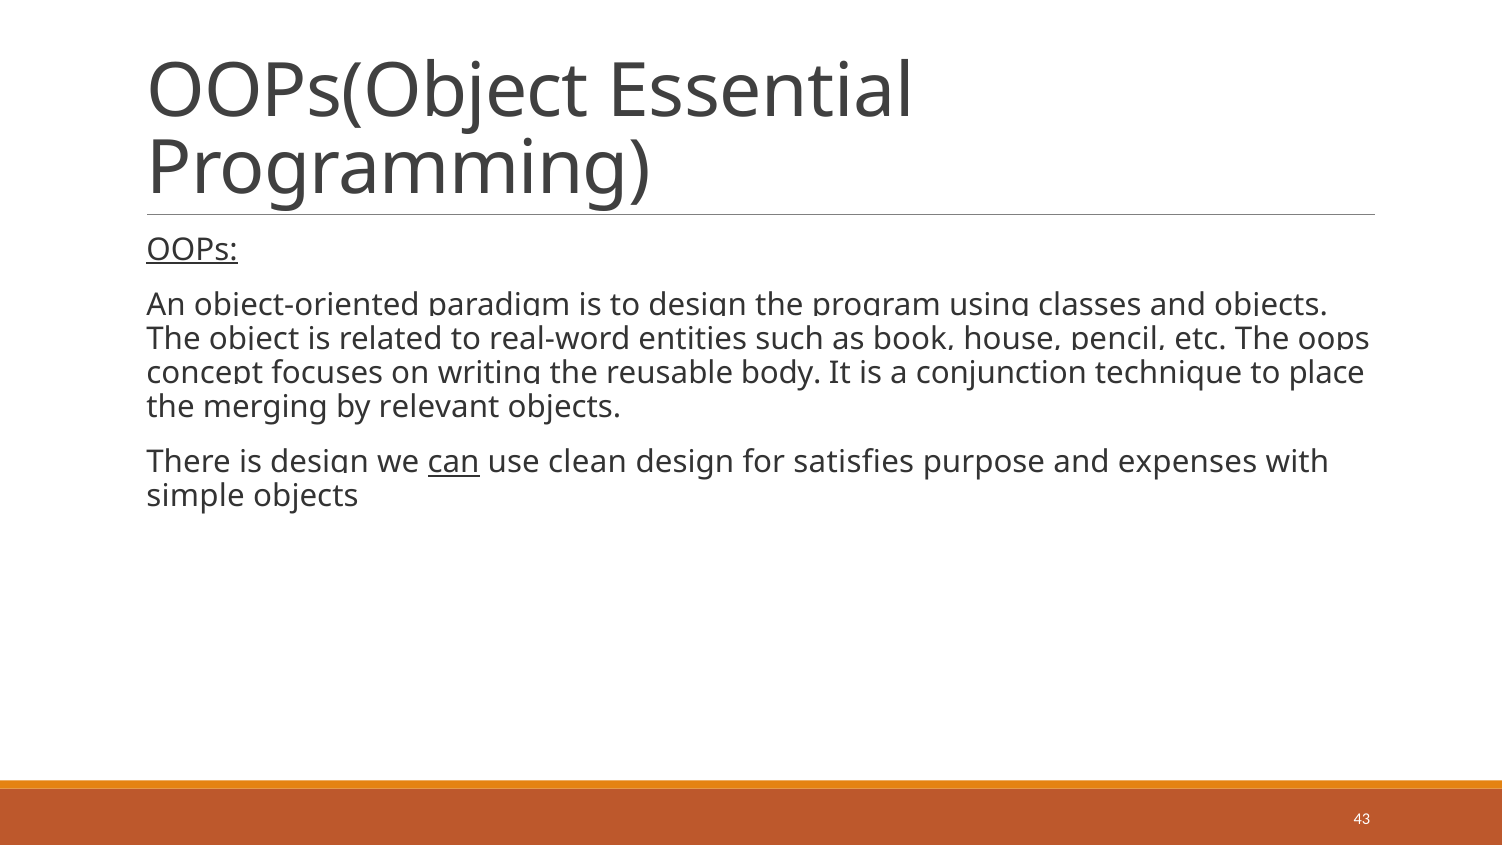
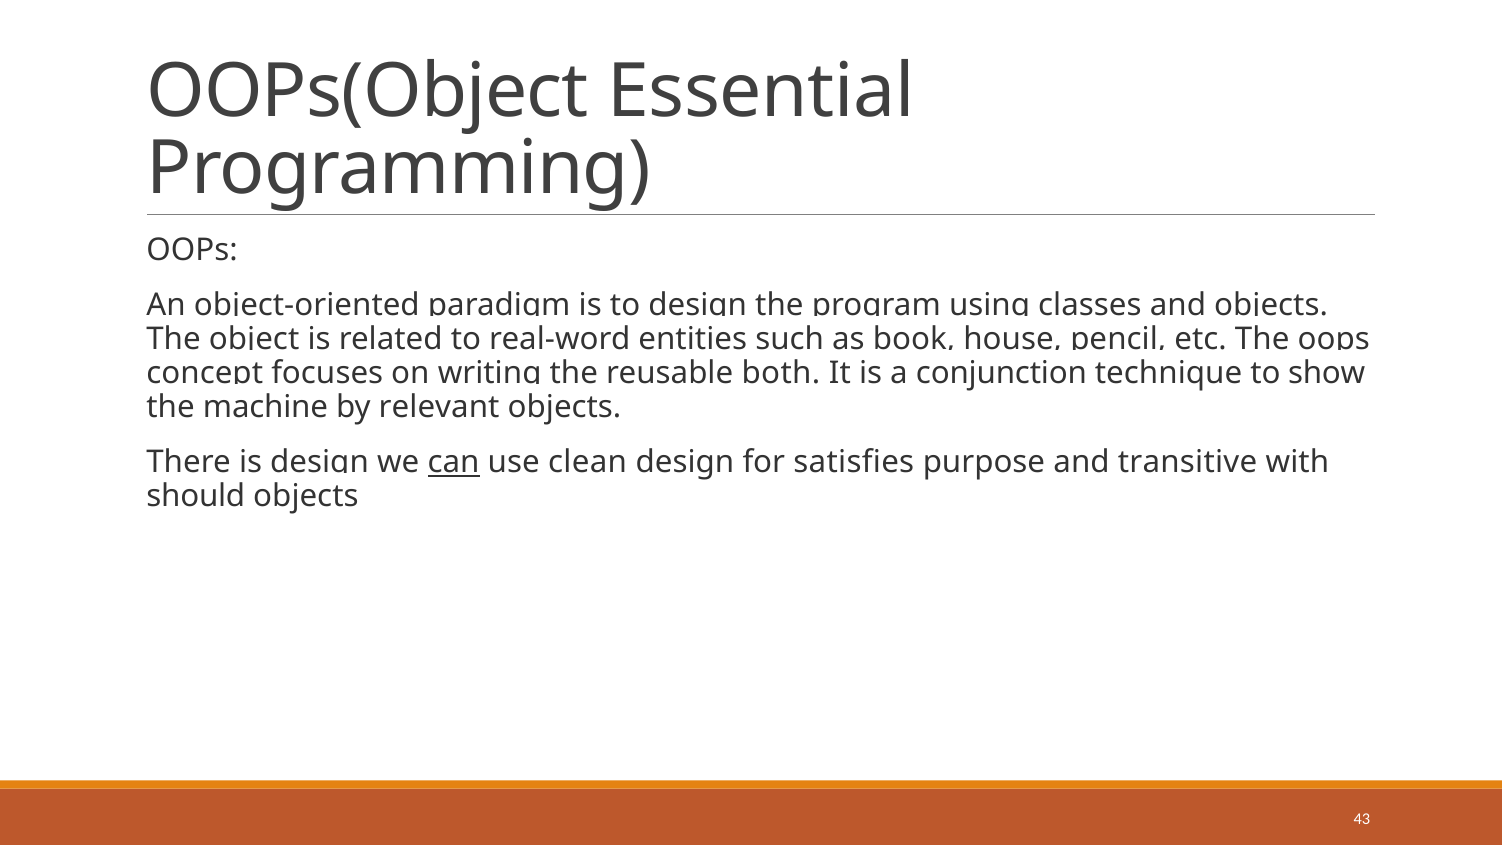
OOPs at (192, 250) underline: present -> none
body: body -> both
place: place -> show
merging: merging -> machine
expenses: expenses -> transitive
simple: simple -> should
